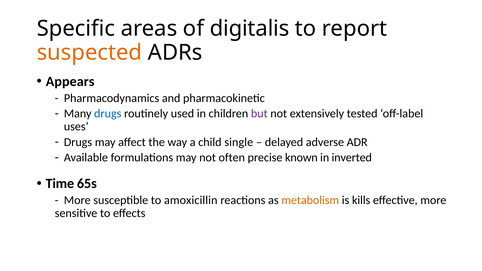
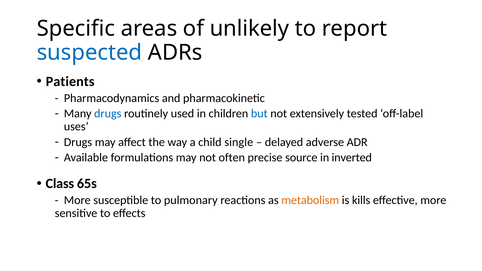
digitalis: digitalis -> unlikely
suspected colour: orange -> blue
Appears: Appears -> Patients
but colour: purple -> blue
known: known -> source
Time: Time -> Class
amoxicillin: amoxicillin -> pulmonary
